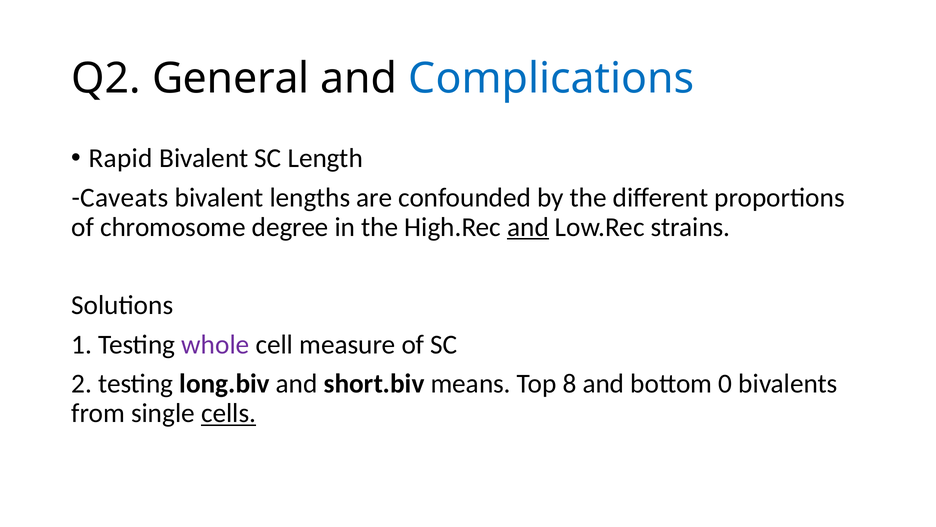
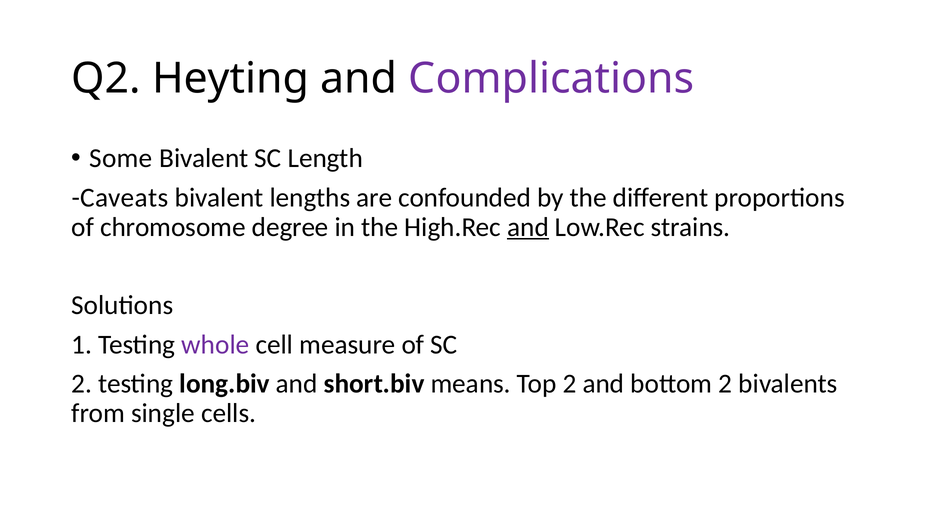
General: General -> Heyting
Complications colour: blue -> purple
Rapid: Rapid -> Some
Top 8: 8 -> 2
bottom 0: 0 -> 2
cells underline: present -> none
